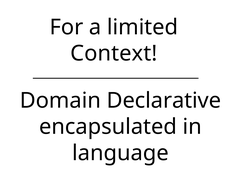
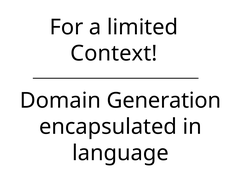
Declarative: Declarative -> Generation
